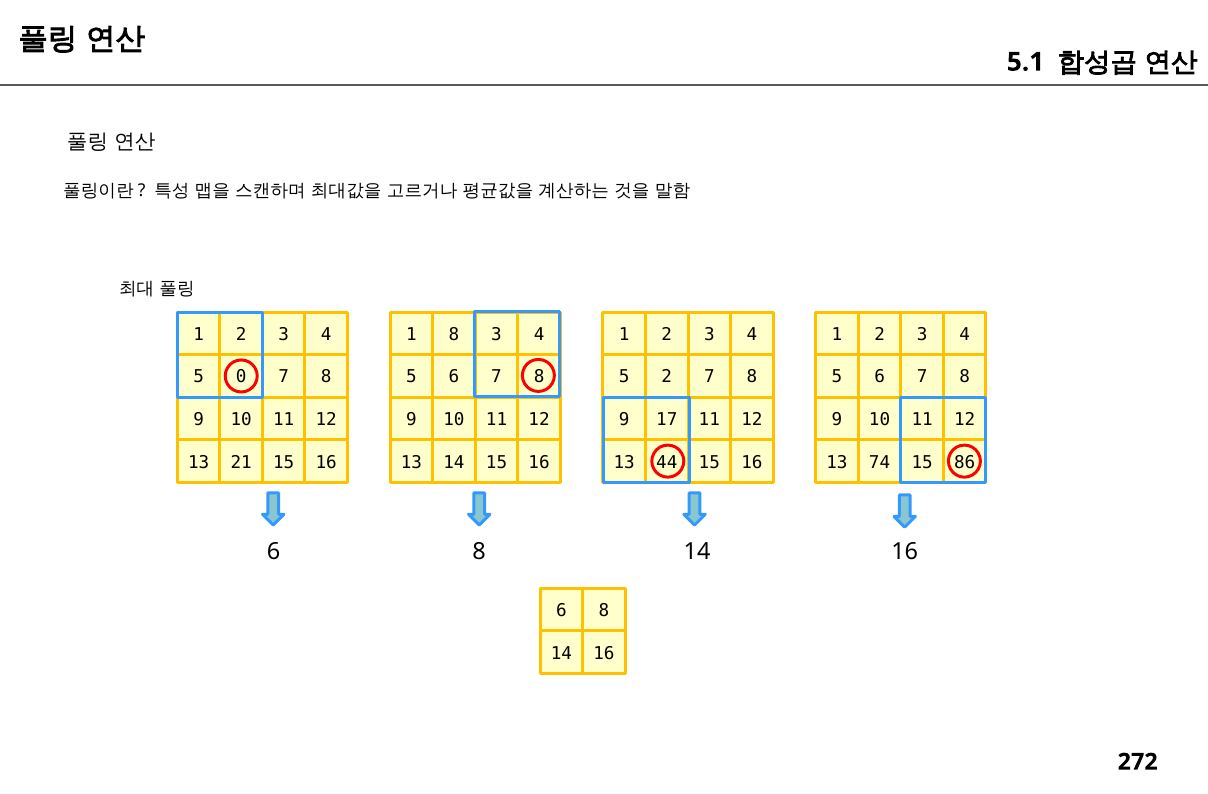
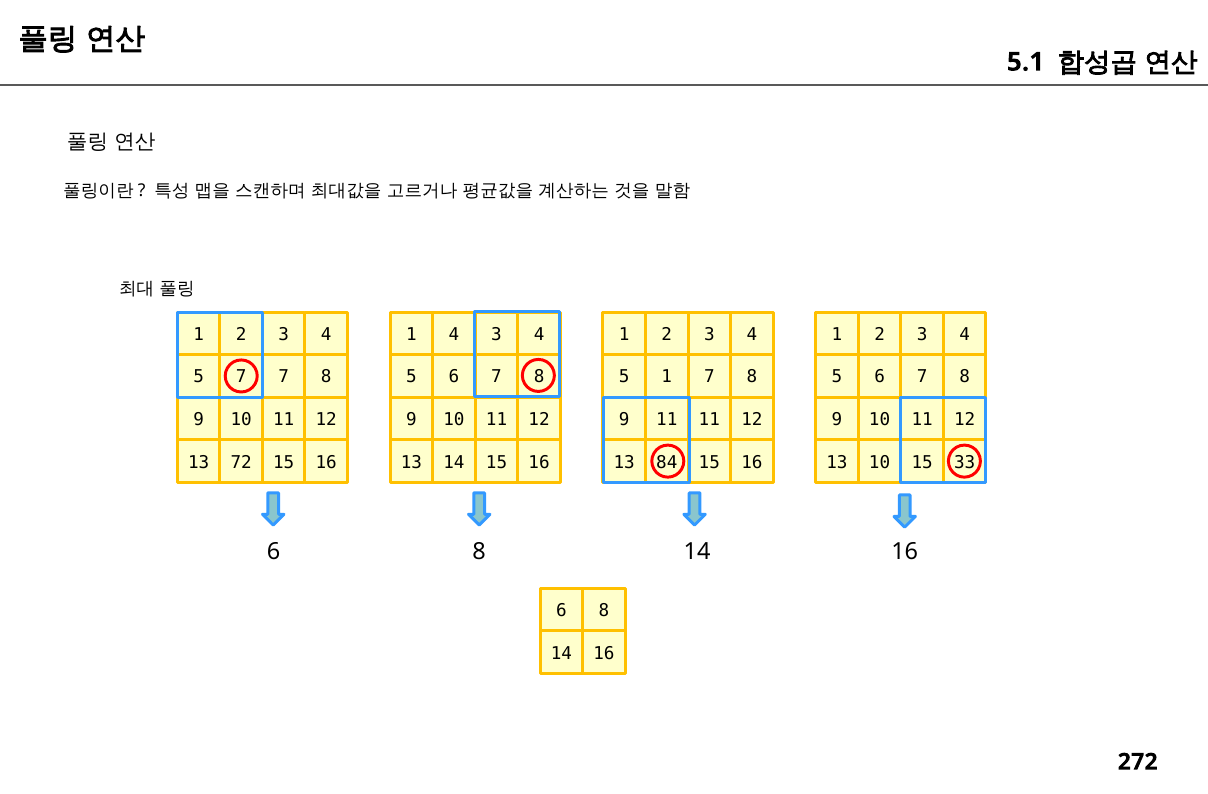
1 8: 8 -> 4
0 at (241, 377): 0 -> 7
5 2: 2 -> 1
9 17: 17 -> 11
21: 21 -> 72
44: 44 -> 84
13 74: 74 -> 10
86: 86 -> 33
